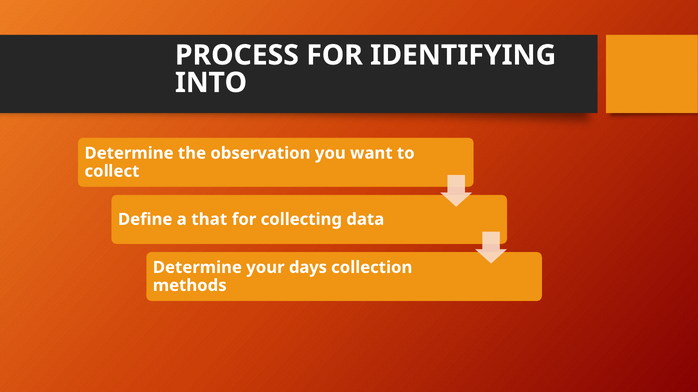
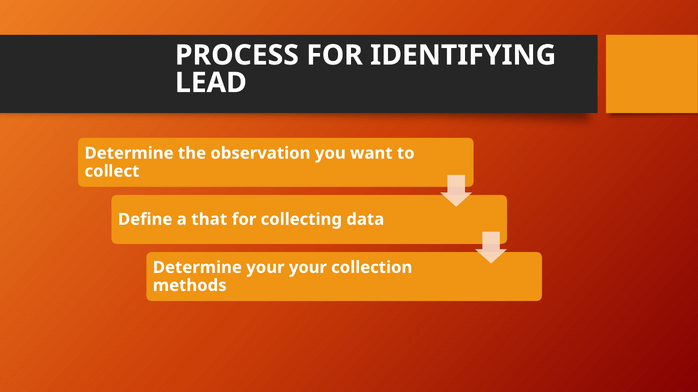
INTO: INTO -> LEAD
your days: days -> your
